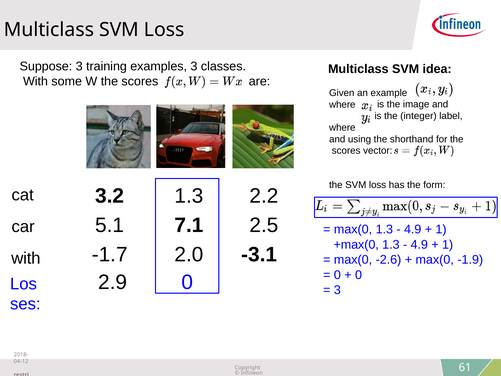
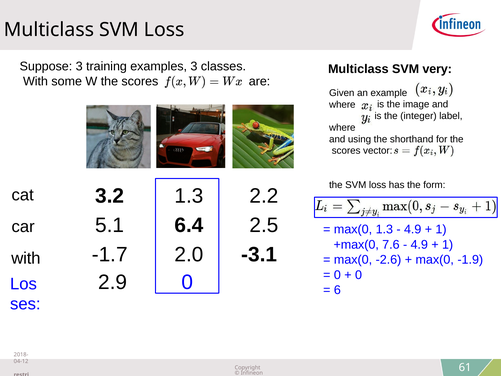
idea: idea -> very
7.1: 7.1 -> 6.4
+max(0 1.3: 1.3 -> 7.6
3 at (337, 290): 3 -> 6
